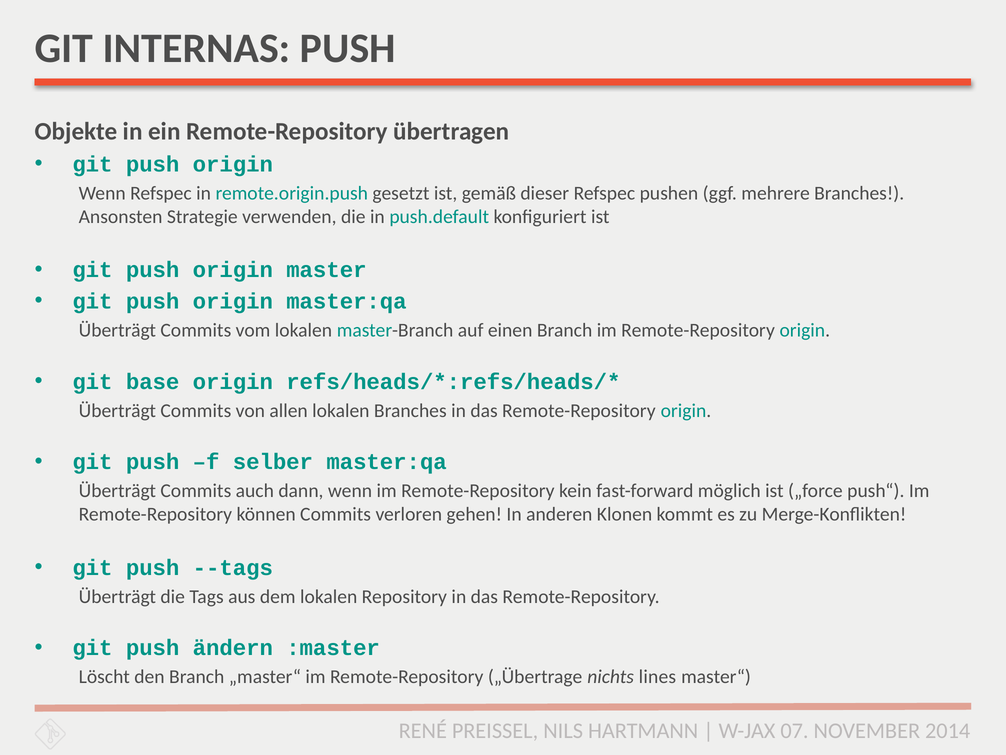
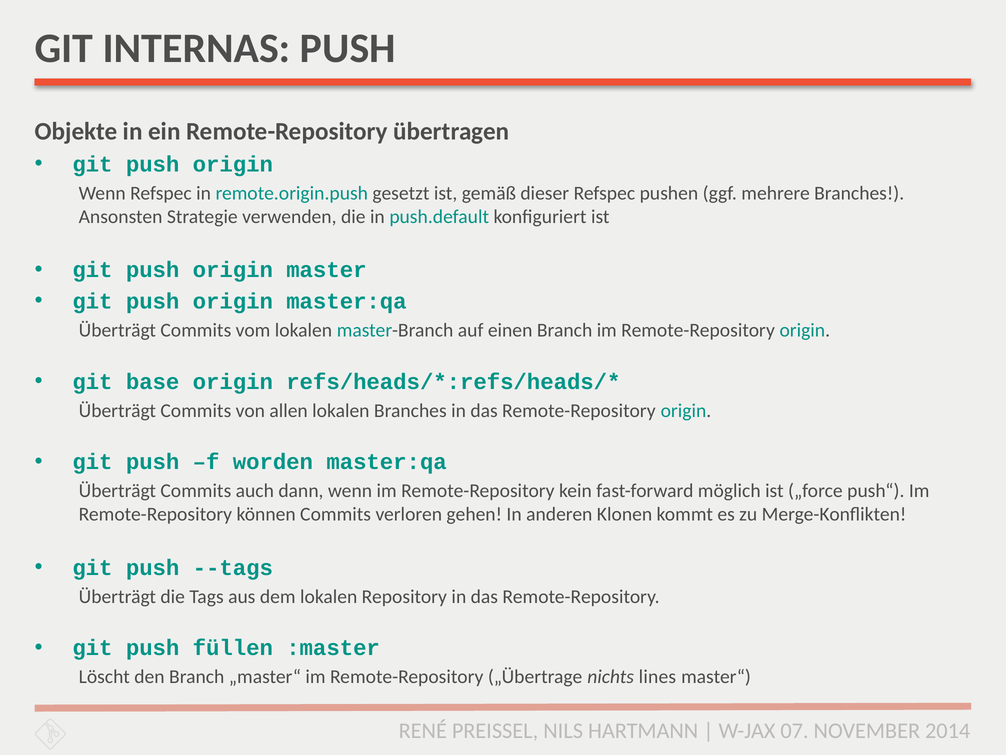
selber: selber -> worden
ändern: ändern -> füllen
